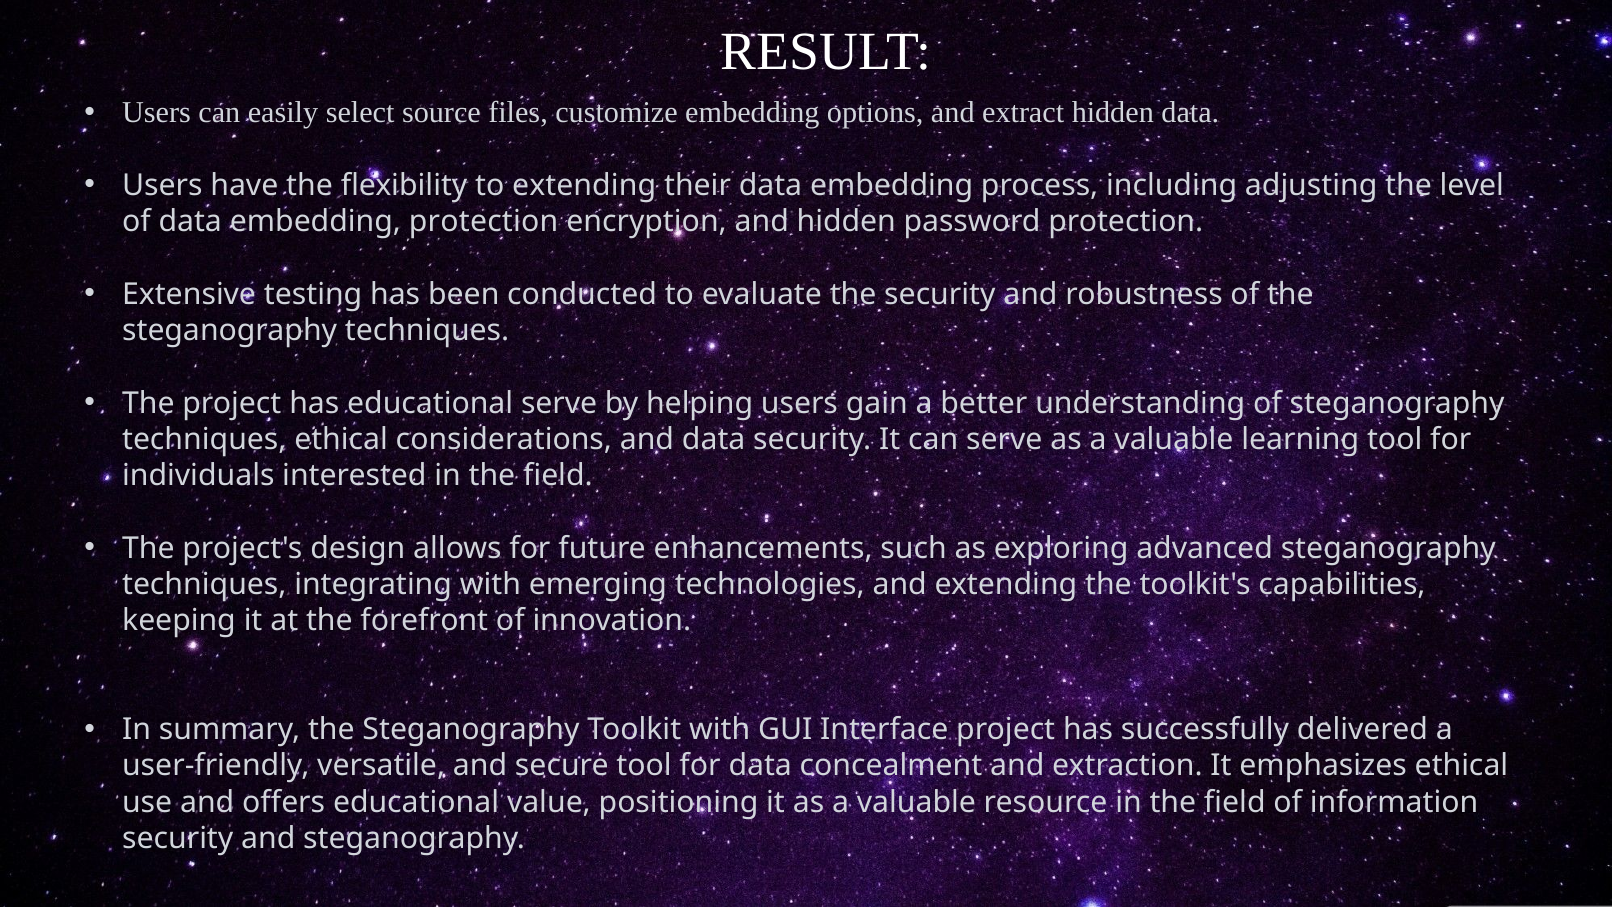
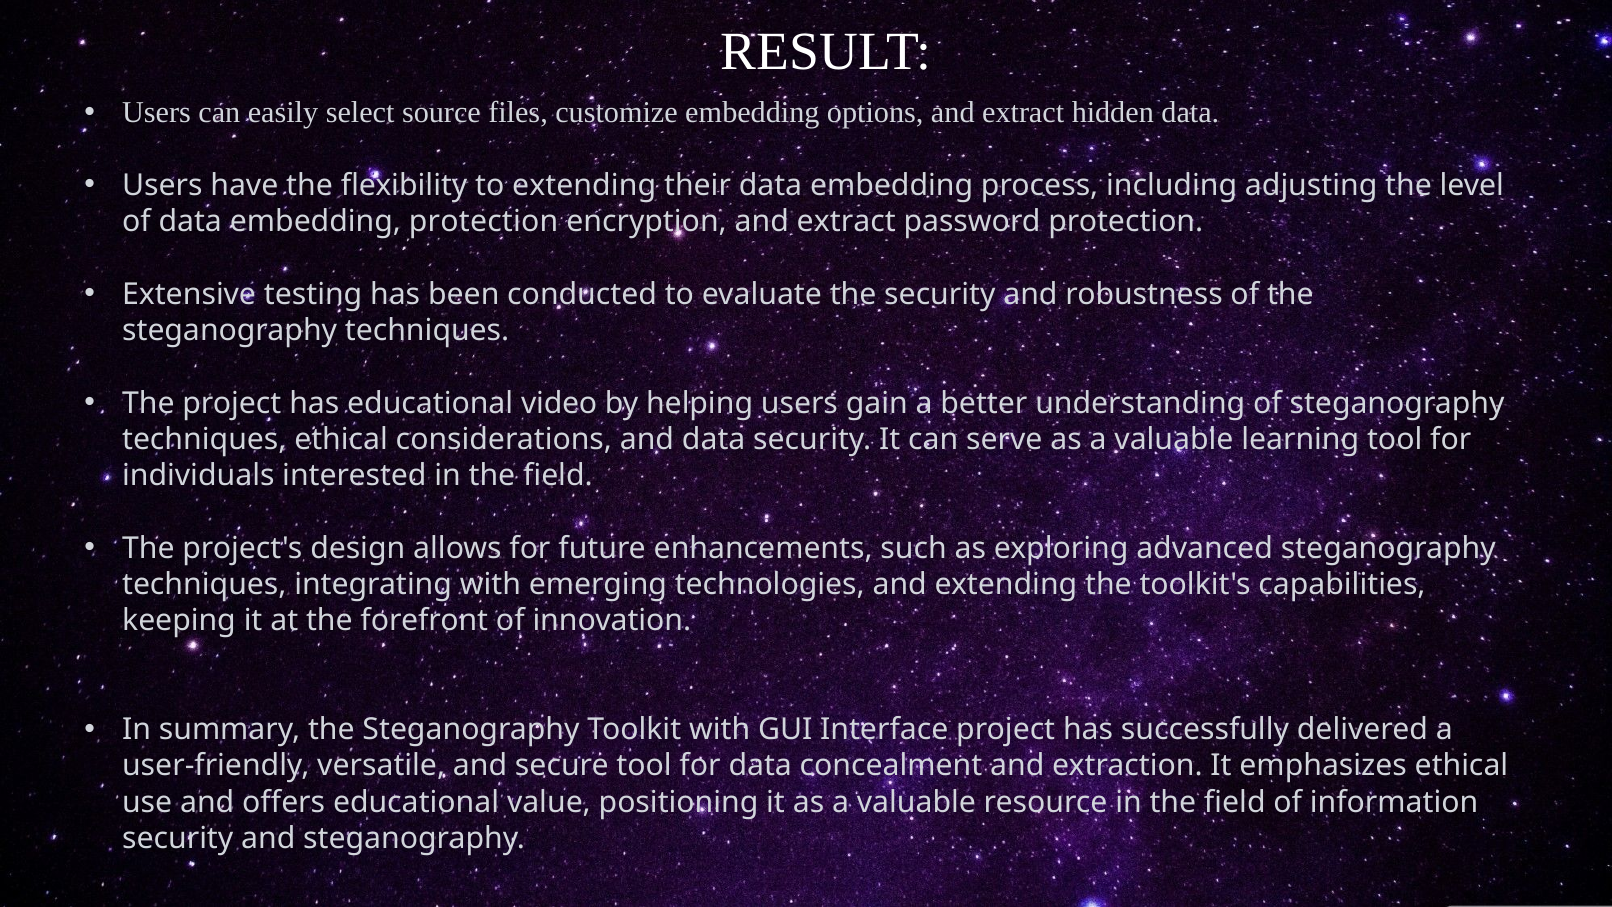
encryption and hidden: hidden -> extract
educational serve: serve -> video
